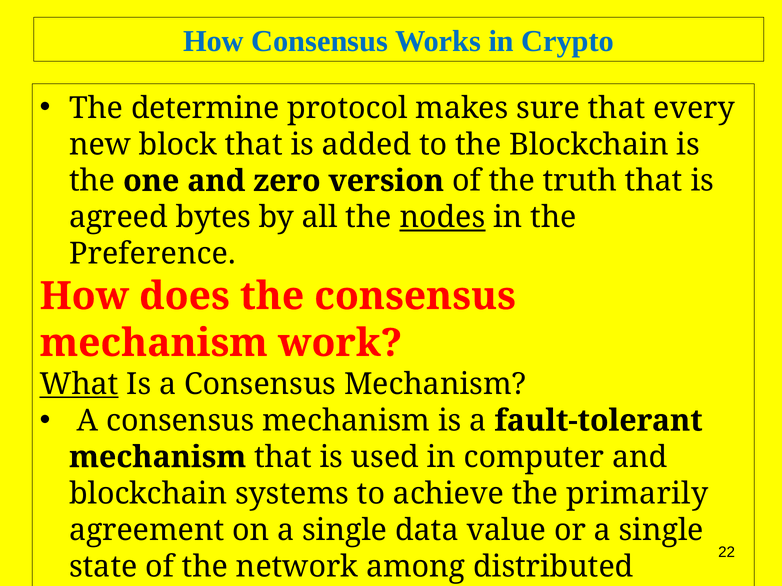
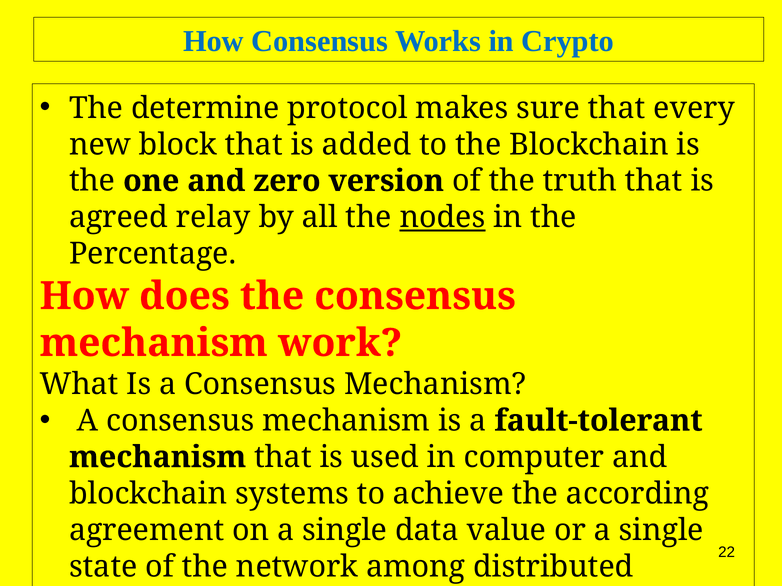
bytes: bytes -> relay
Preference: Preference -> Percentage
What underline: present -> none
primarily: primarily -> according
